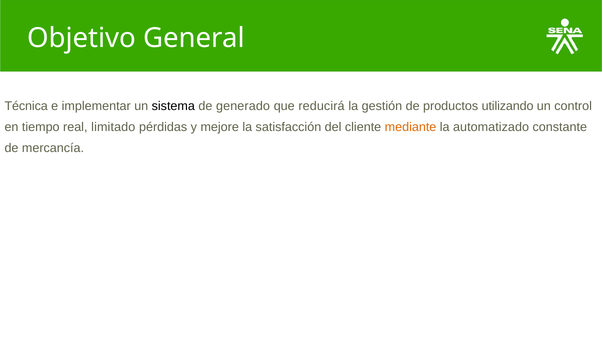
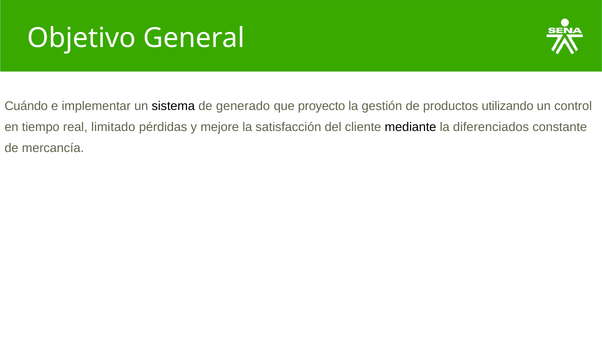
Técnica: Técnica -> Cuándo
reducirá: reducirá -> proyecto
mediante colour: orange -> black
automatizado: automatizado -> diferenciados
